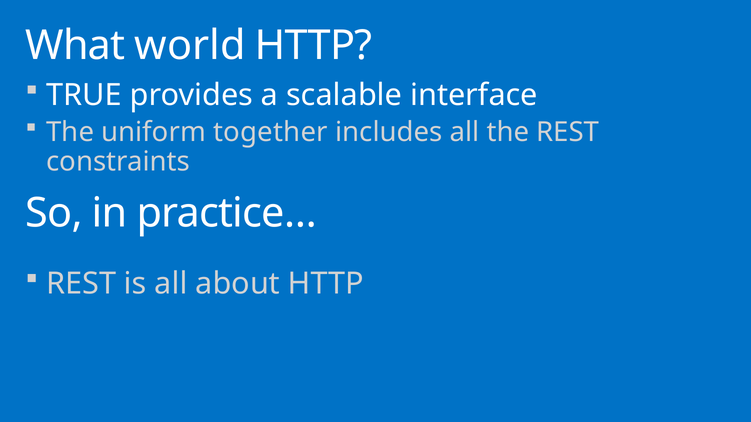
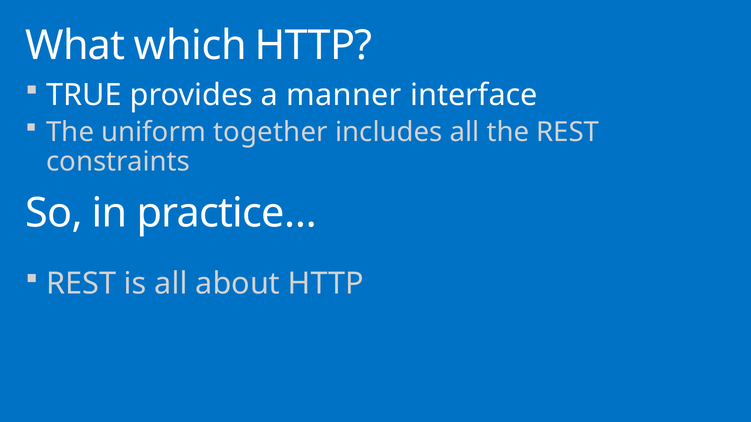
world: world -> which
scalable: scalable -> manner
